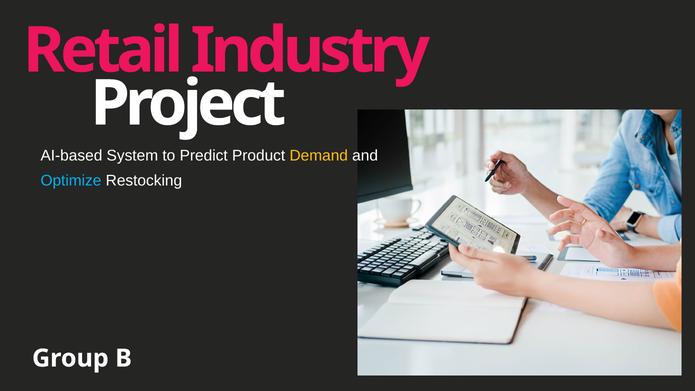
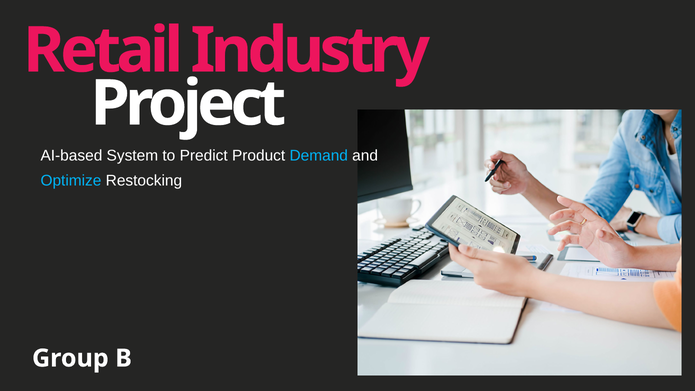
Demand colour: yellow -> light blue
